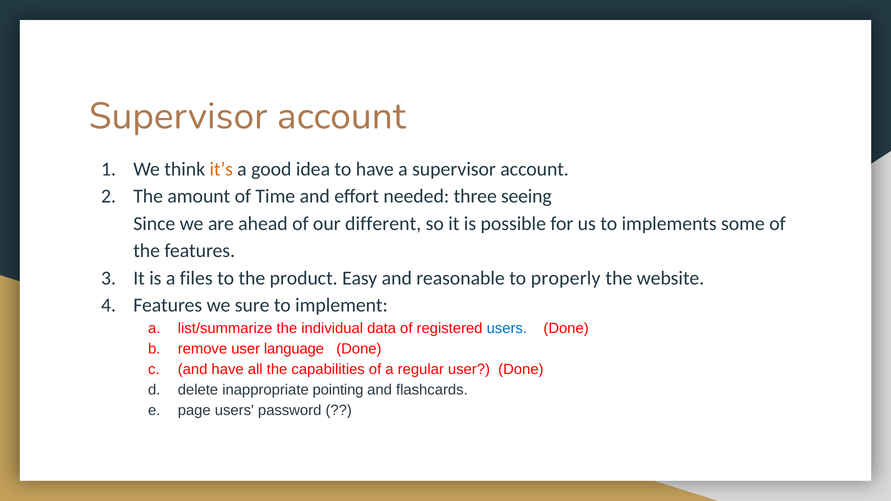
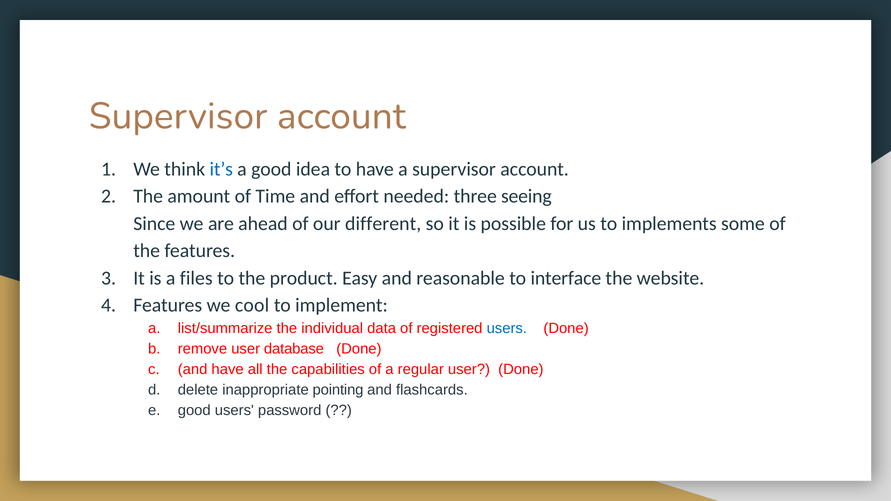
it’s colour: orange -> blue
properly: properly -> interface
sure: sure -> cool
language: language -> database
page at (194, 410): page -> good
